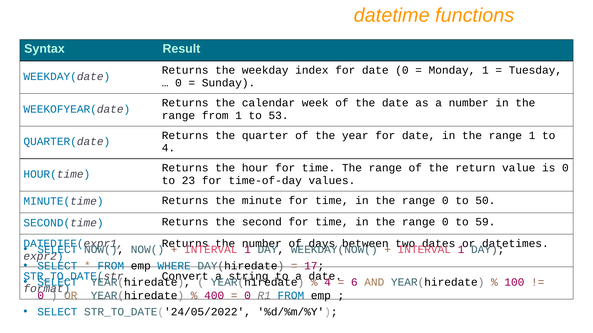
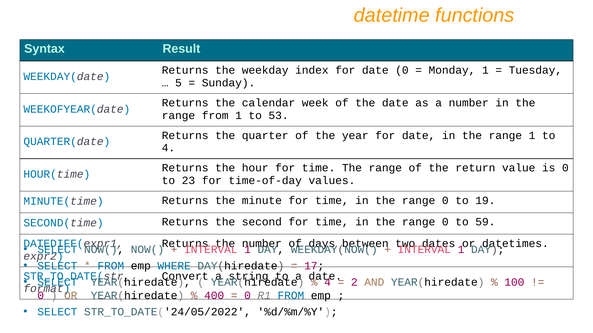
0 at (178, 83): 0 -> 5
50: 50 -> 19
6: 6 -> 2
